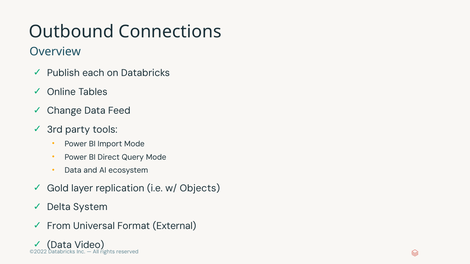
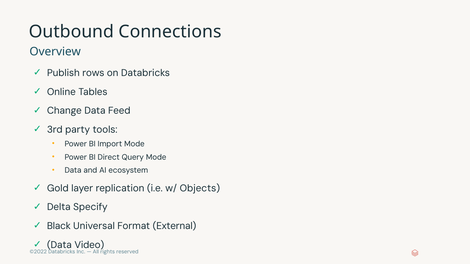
each: each -> rows
System: System -> Specify
From: From -> Black
